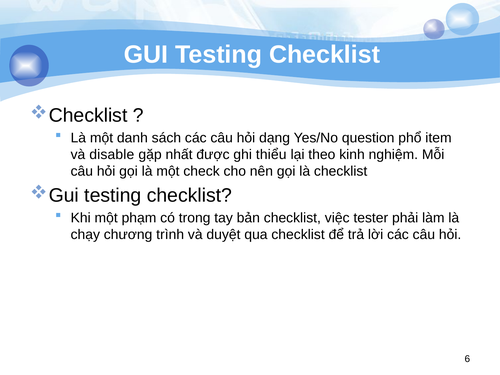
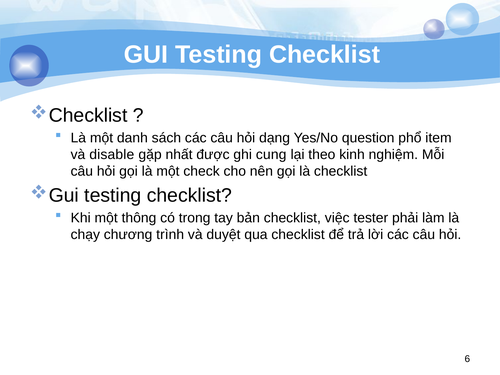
thiểu: thiểu -> cung
phạm: phạm -> thông
